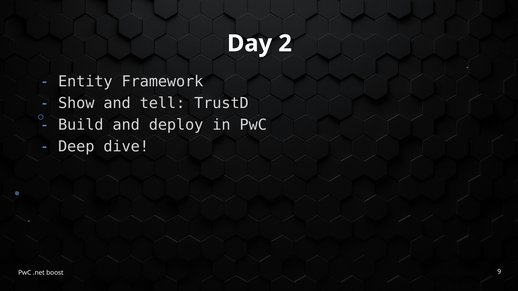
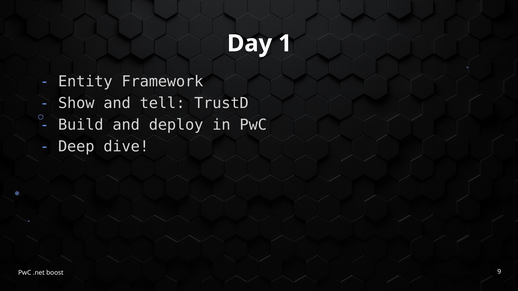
2: 2 -> 1
